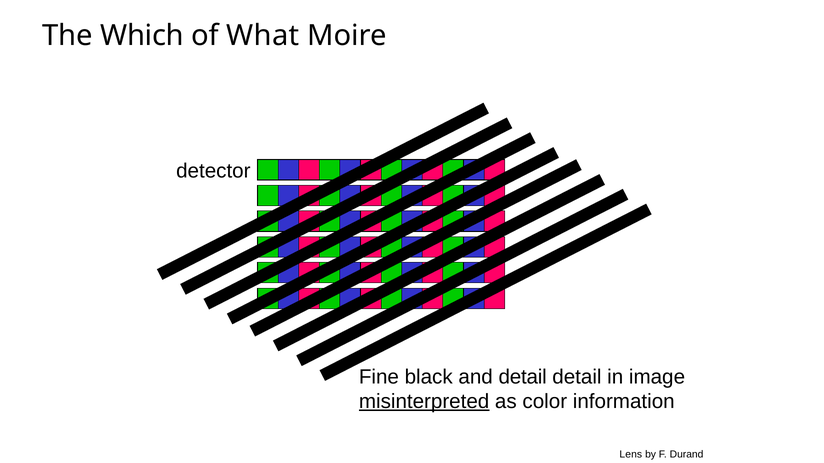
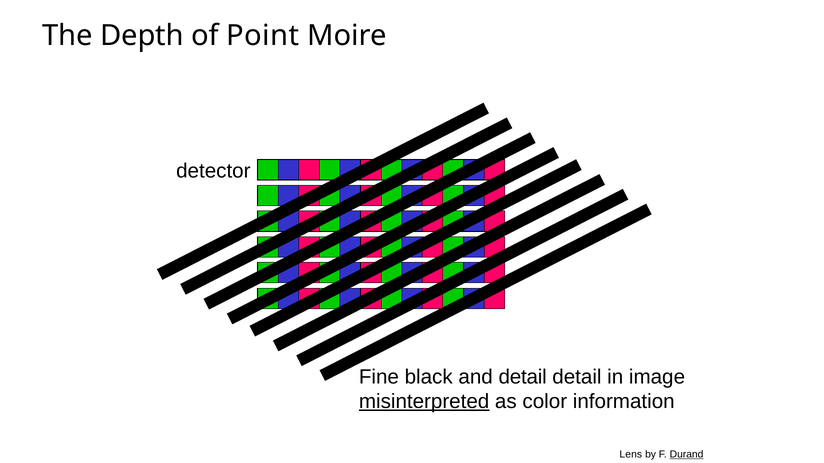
Which: Which -> Depth
What: What -> Point
Durand underline: none -> present
